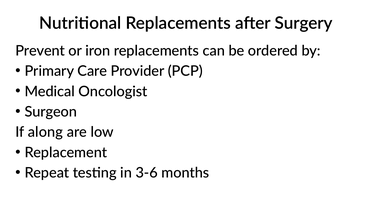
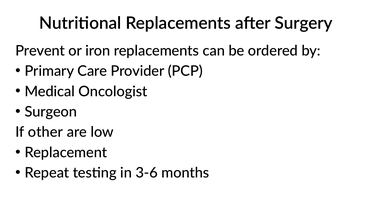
along: along -> other
